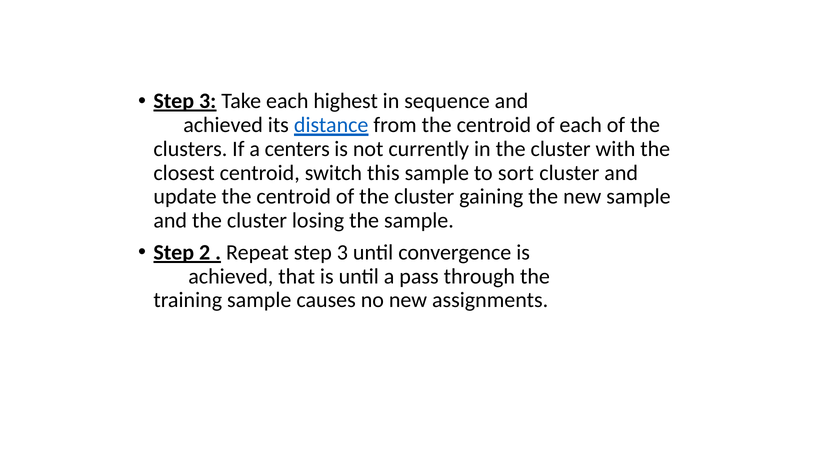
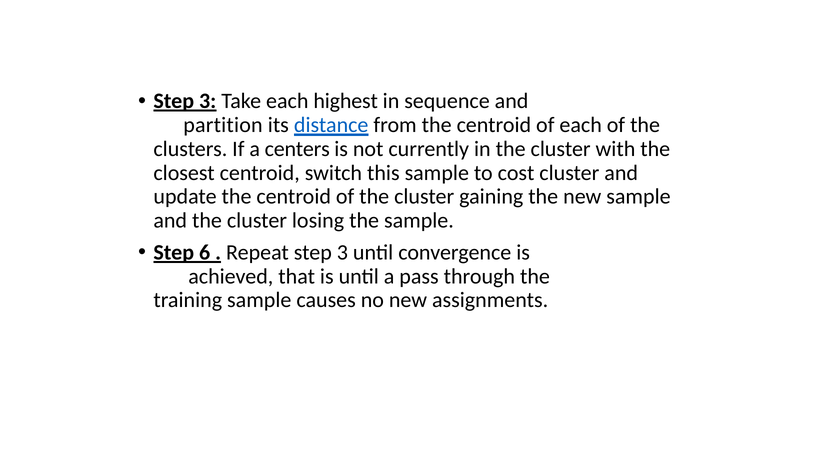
achieved at (223, 125): achieved -> partition
sort: sort -> cost
2: 2 -> 6
